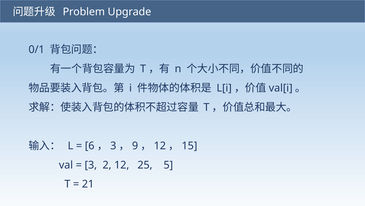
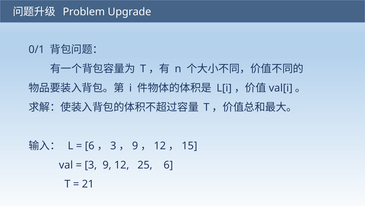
3 2: 2 -> 9
25 5: 5 -> 6
